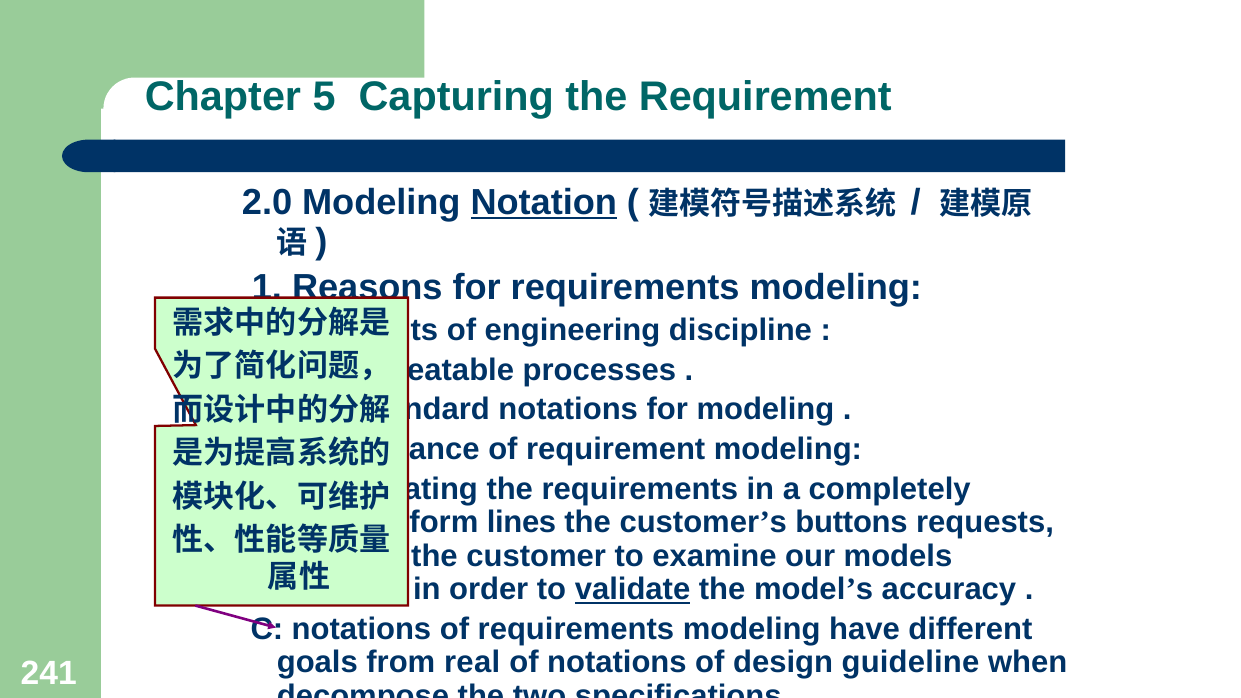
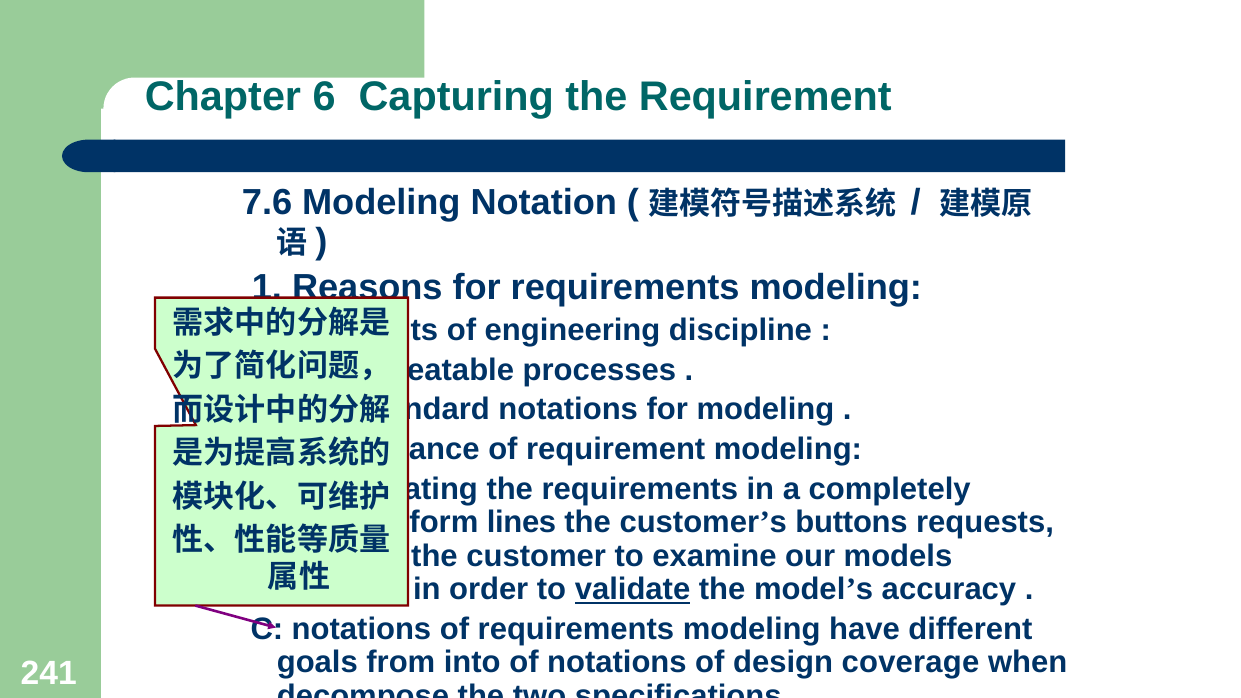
5: 5 -> 6
2.0: 2.0 -> 7.6
Notation underline: present -> none
real: real -> into
guideline: guideline -> coverage
